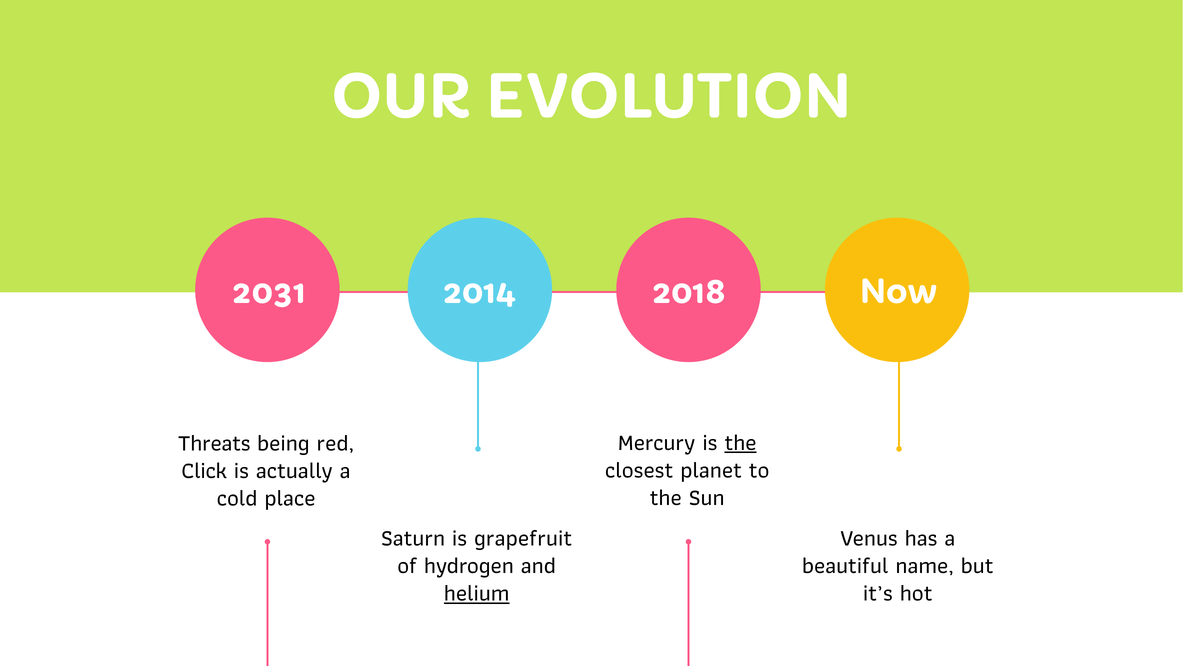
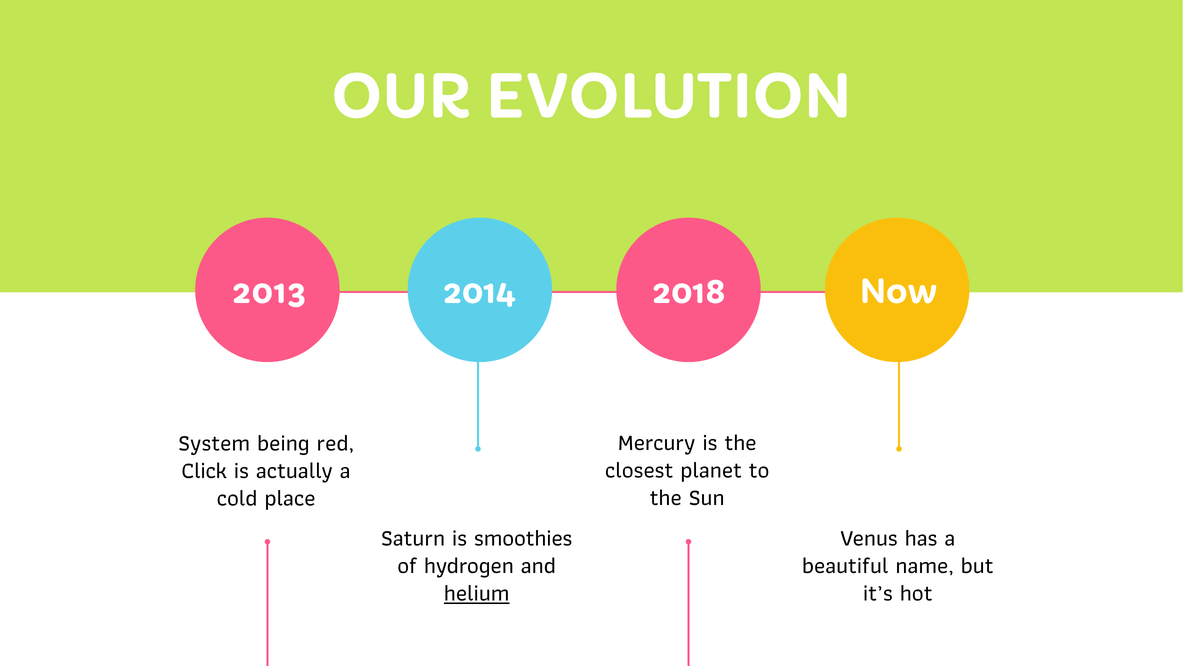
2031: 2031 -> 2013
the at (741, 442) underline: present -> none
Threats: Threats -> System
grapefruit: grapefruit -> smoothies
